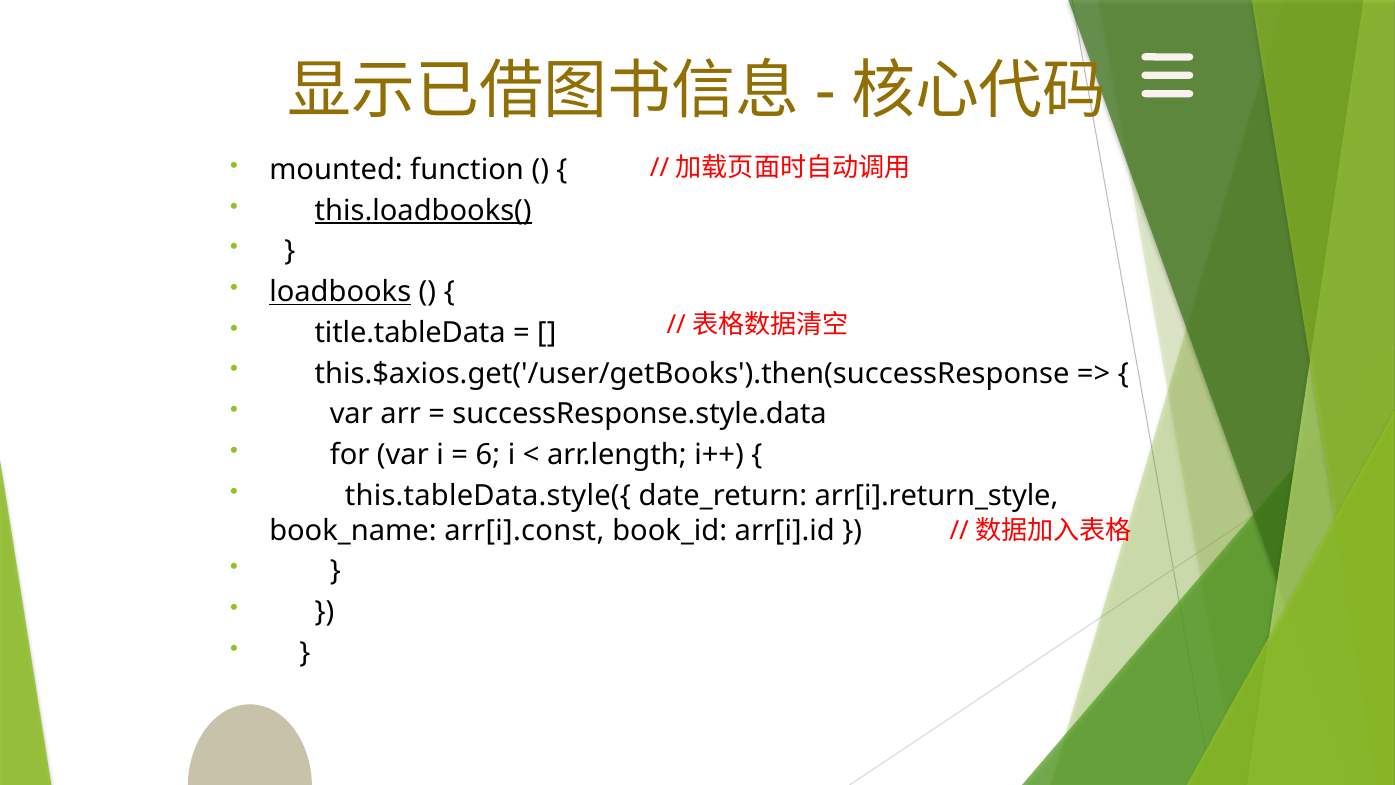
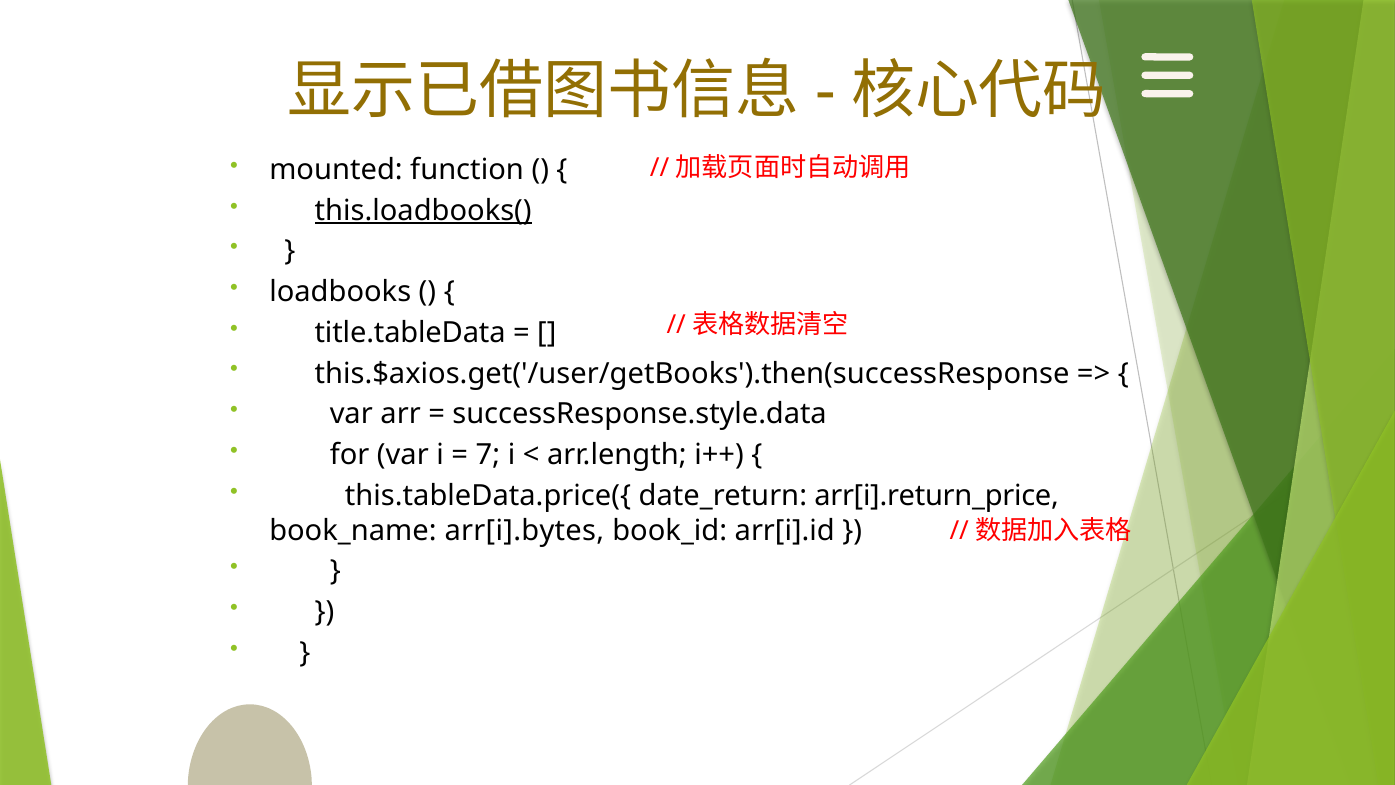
loadbooks underline: present -> none
6: 6 -> 7
this.tableData.style({: this.tableData.style({ -> this.tableData.price({
arr[i].return_style: arr[i].return_style -> arr[i].return_price
arr[i].const: arr[i].const -> arr[i].bytes
